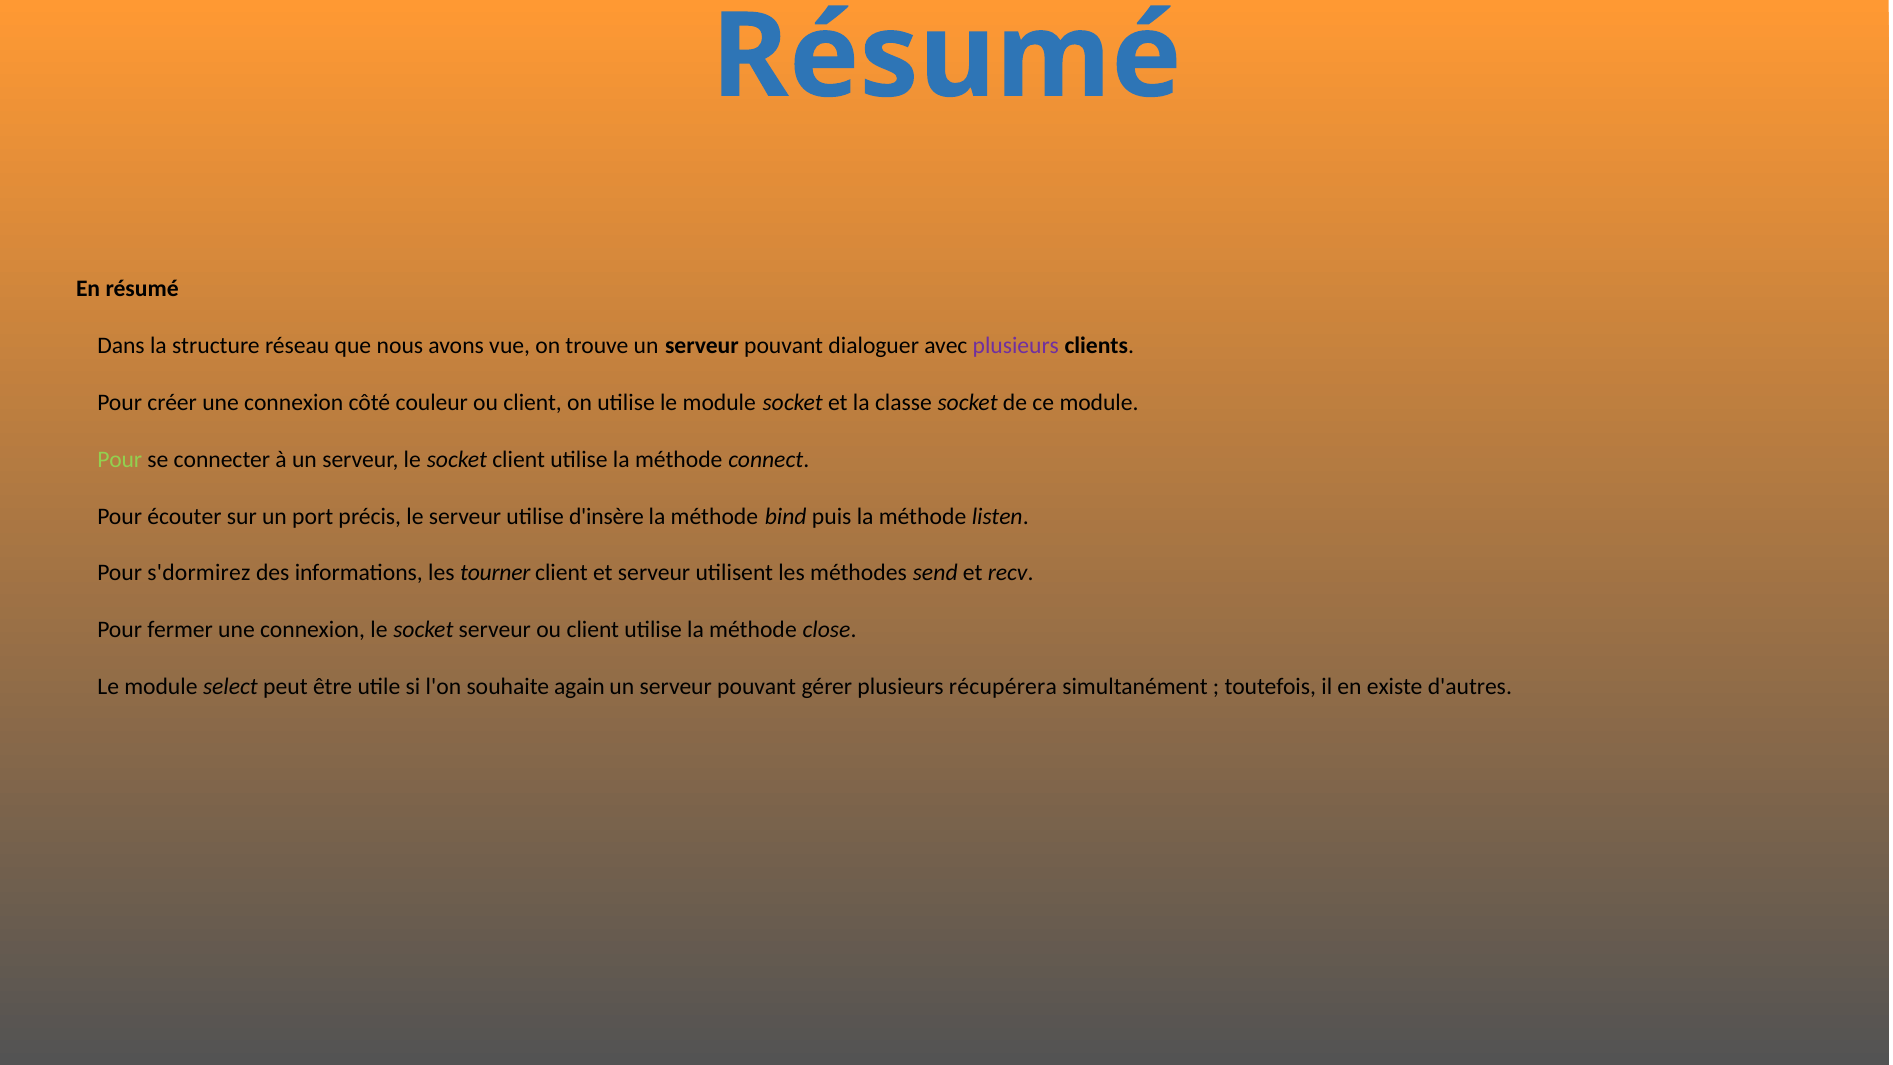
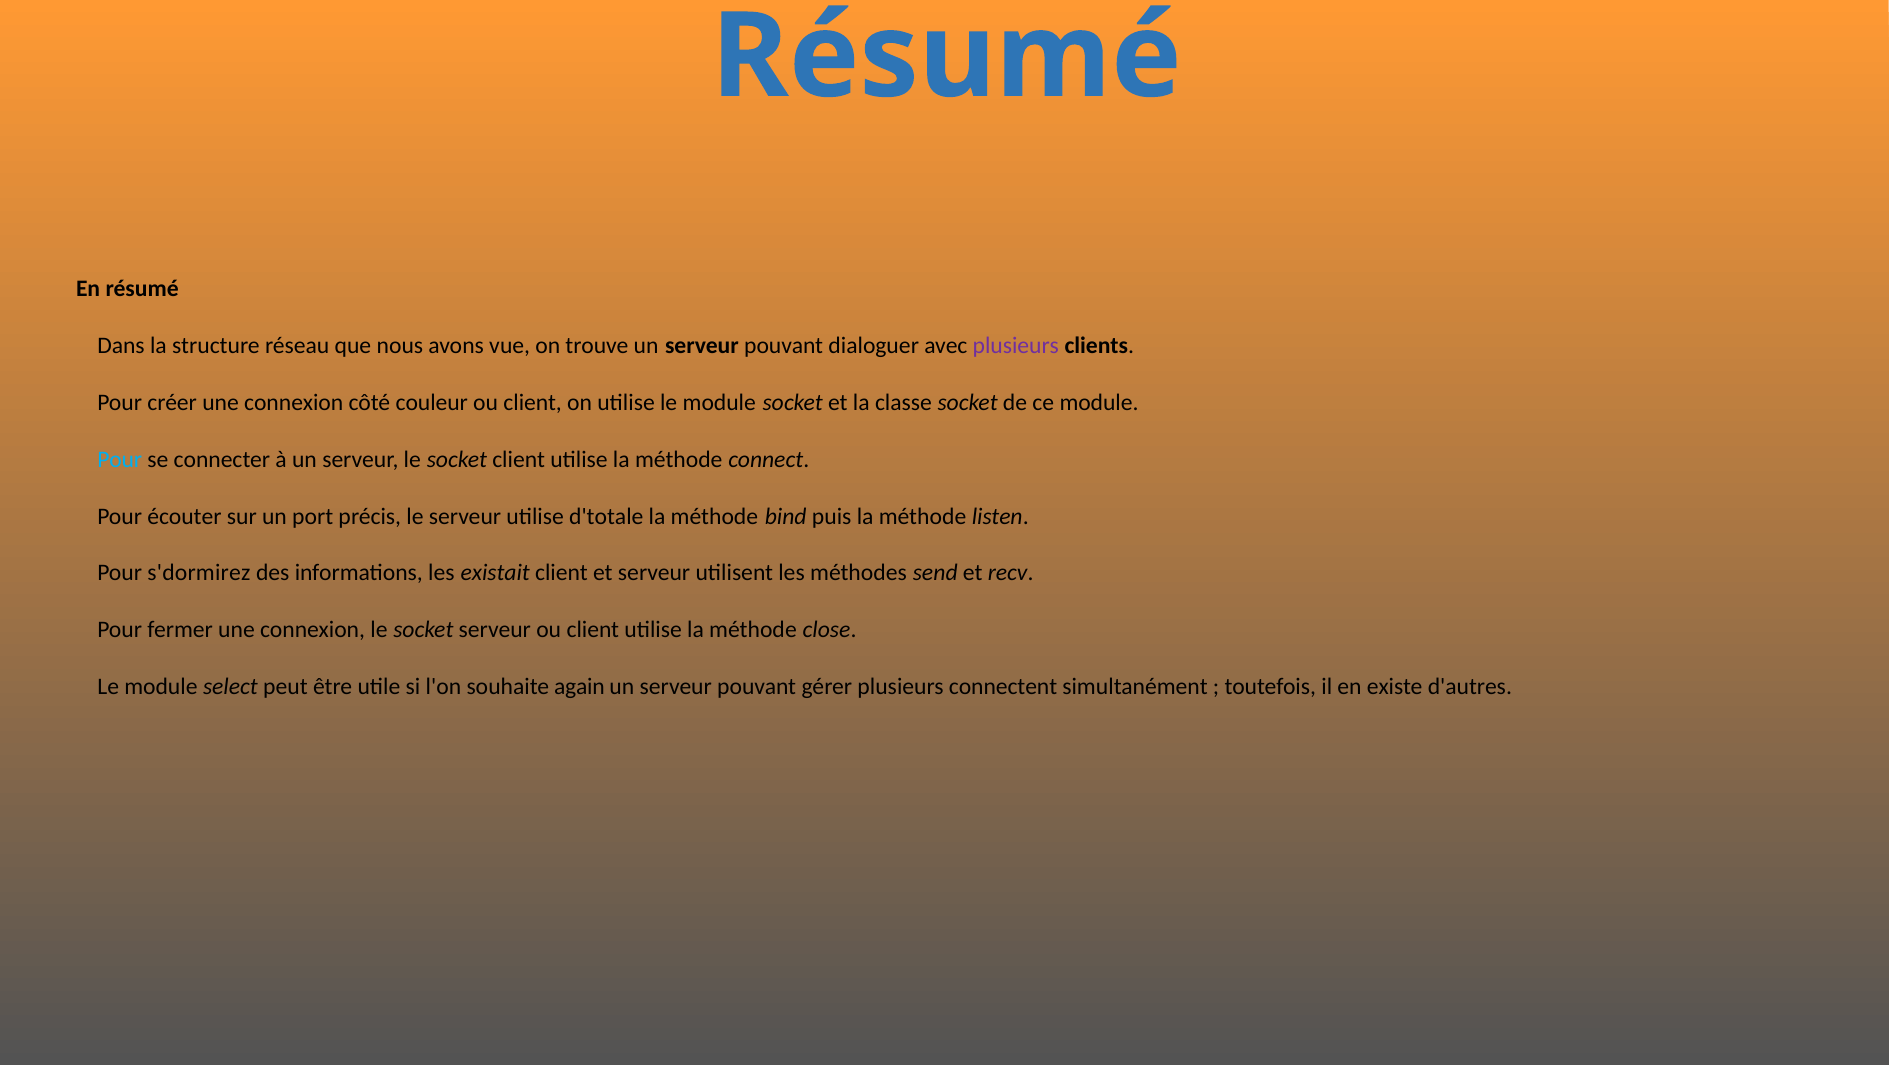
Pour at (120, 459) colour: light green -> light blue
d'insère: d'insère -> d'totale
tourner: tourner -> existait
récupérera: récupérera -> connectent
